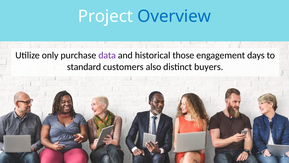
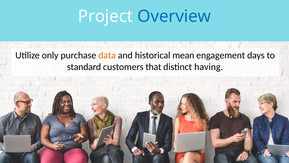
data colour: purple -> orange
those: those -> mean
also: also -> that
buyers: buyers -> having
